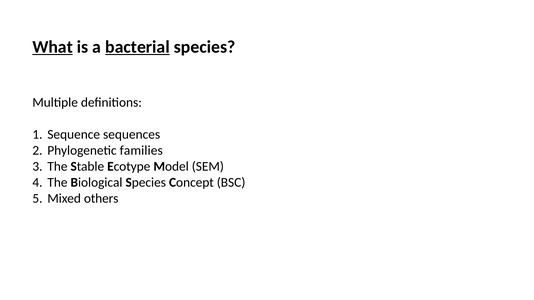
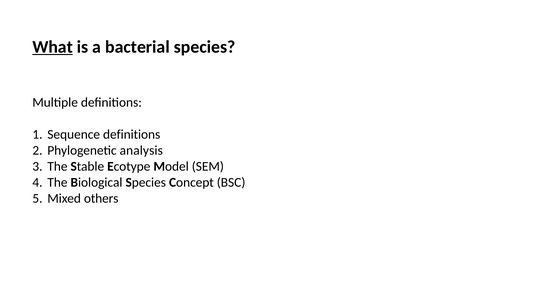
bacterial underline: present -> none
Sequence sequences: sequences -> definitions
families: families -> analysis
